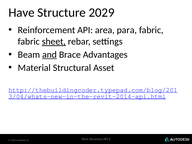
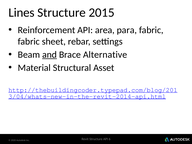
Have: Have -> Lines
2029: 2029 -> 2015
sheet underline: present -> none
Advantages: Advantages -> Alternative
